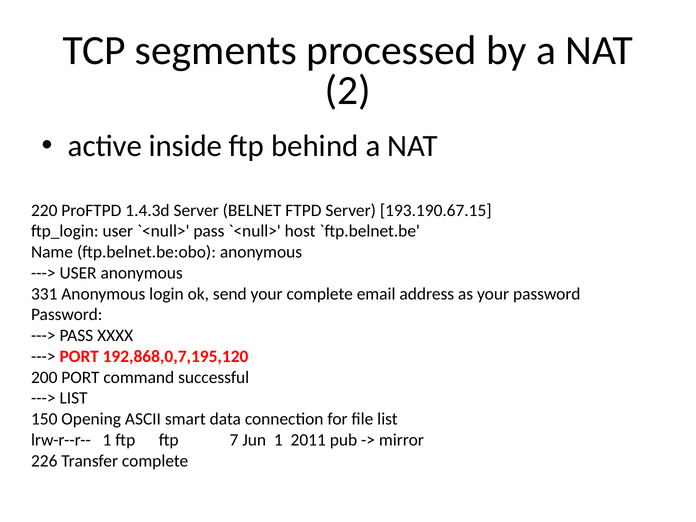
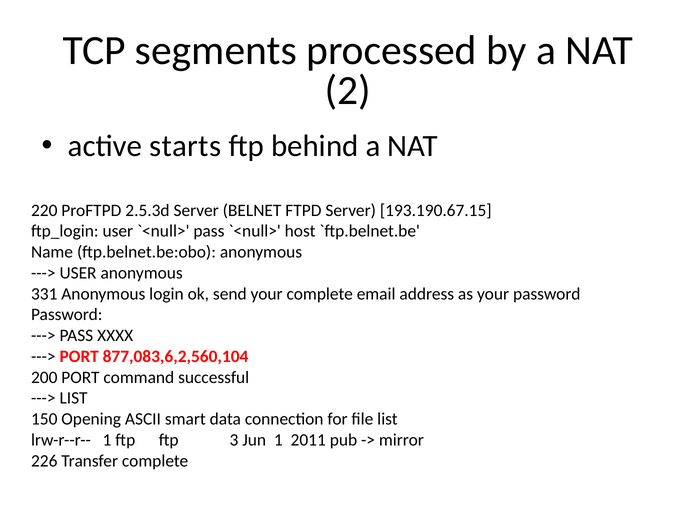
inside: inside -> starts
1.4.3d: 1.4.3d -> 2.5.3d
192,868,0,7,195,120: 192,868,0,7,195,120 -> 877,083,6,2,560,104
7: 7 -> 3
